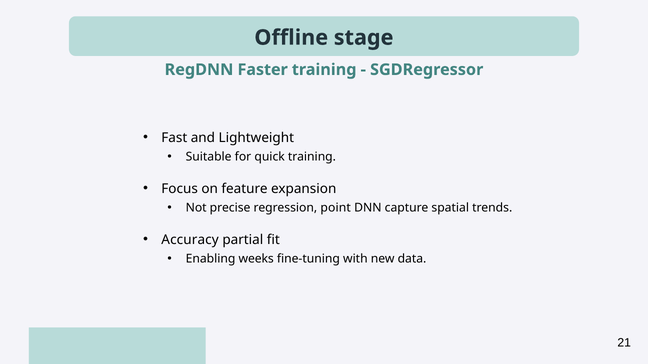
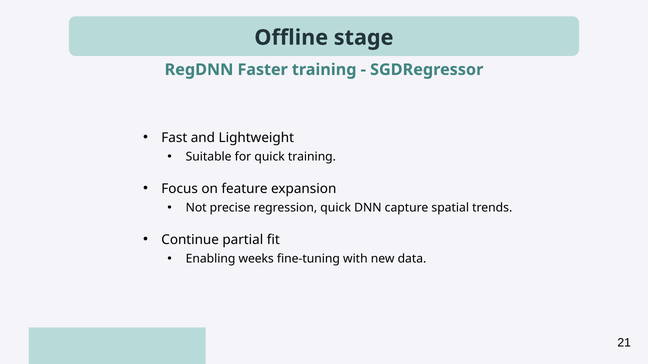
regression point: point -> quick
Accuracy: Accuracy -> Continue
